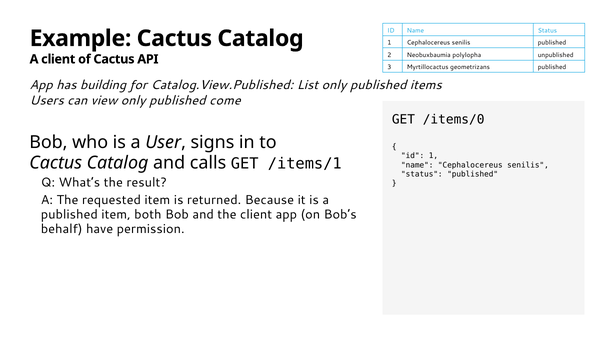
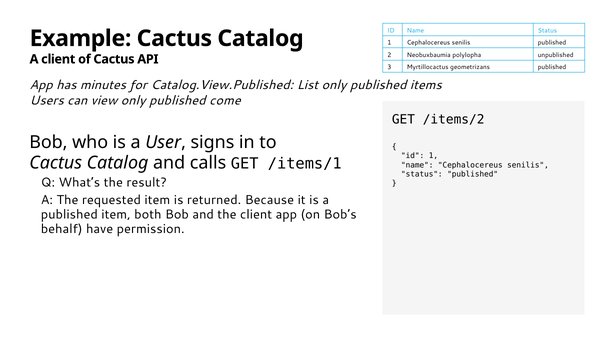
building: building -> minutes
/items/0: /items/0 -> /items/2
